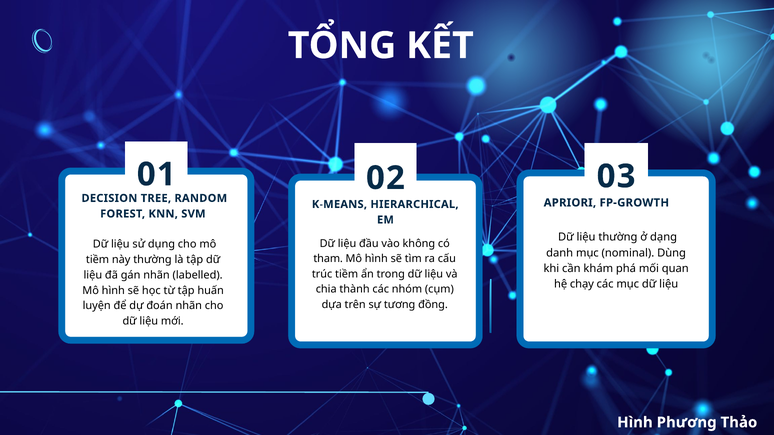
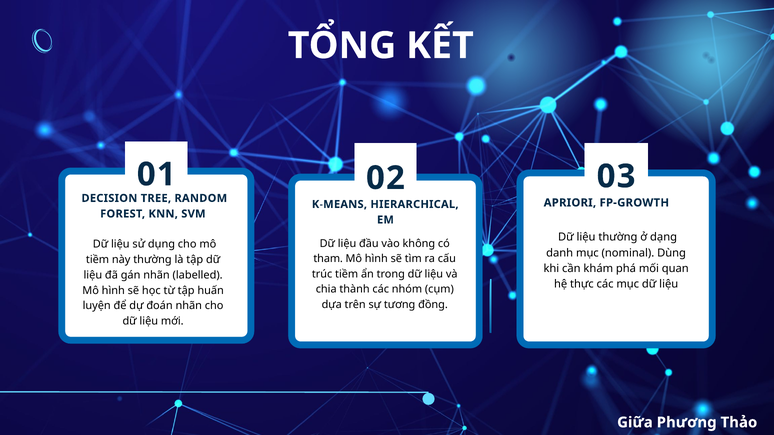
chạy: chạy -> thực
Hình at (635, 423): Hình -> Giữa
